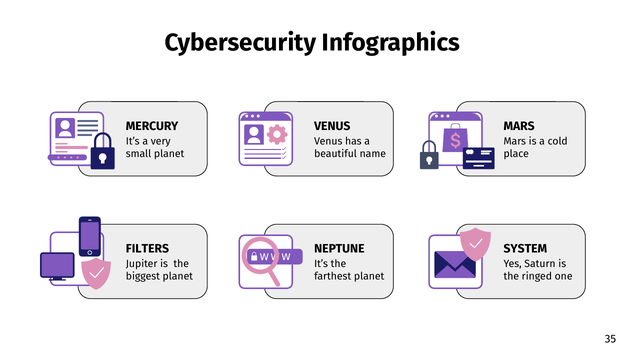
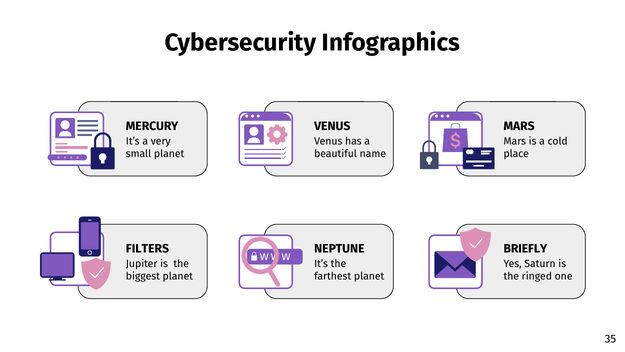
SYSTEM: SYSTEM -> BRIEFLY
